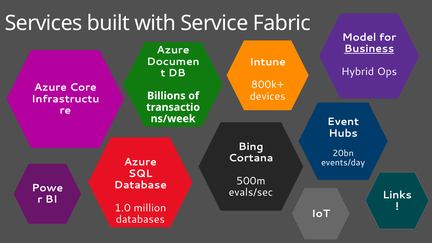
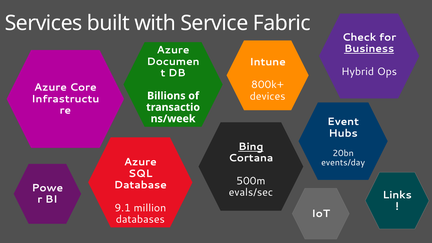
Model: Model -> Check
Bing underline: none -> present
1.0: 1.0 -> 9.1
